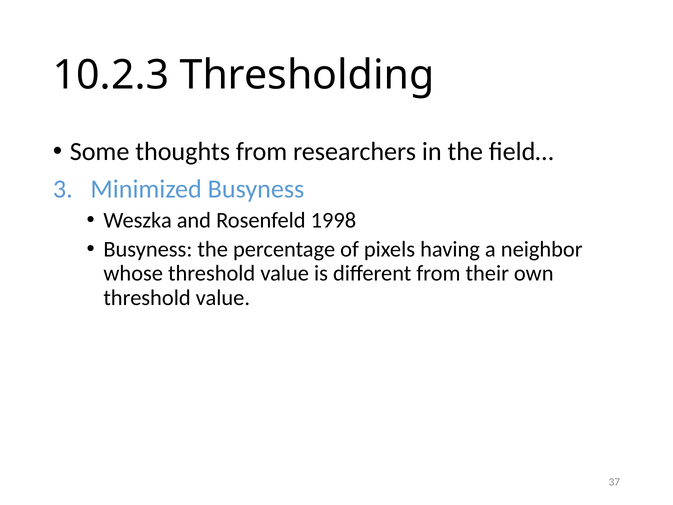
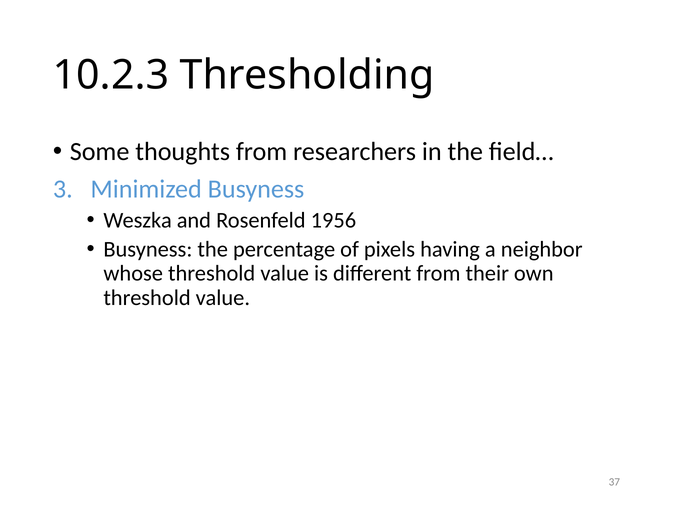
1998: 1998 -> 1956
